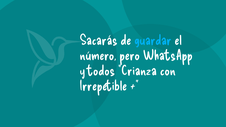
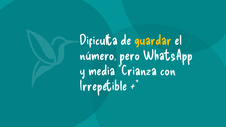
Sacarás: Sacarás -> Dificulta
guardar colour: light blue -> yellow
todos: todos -> media
